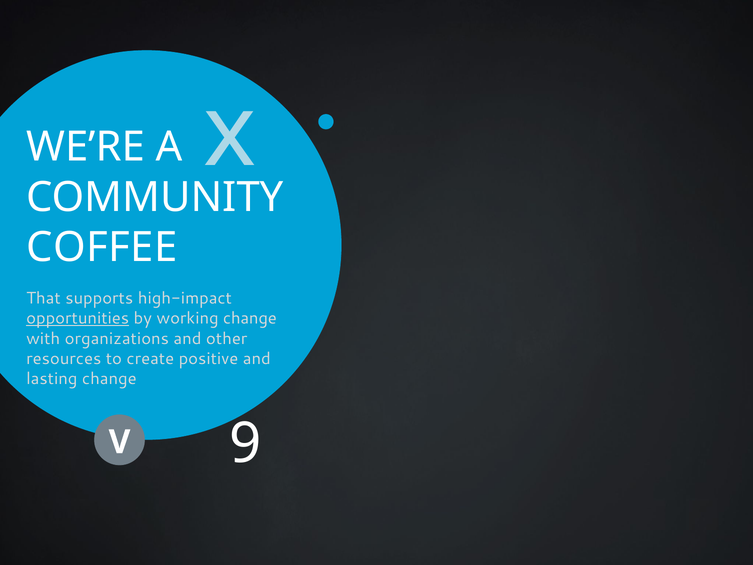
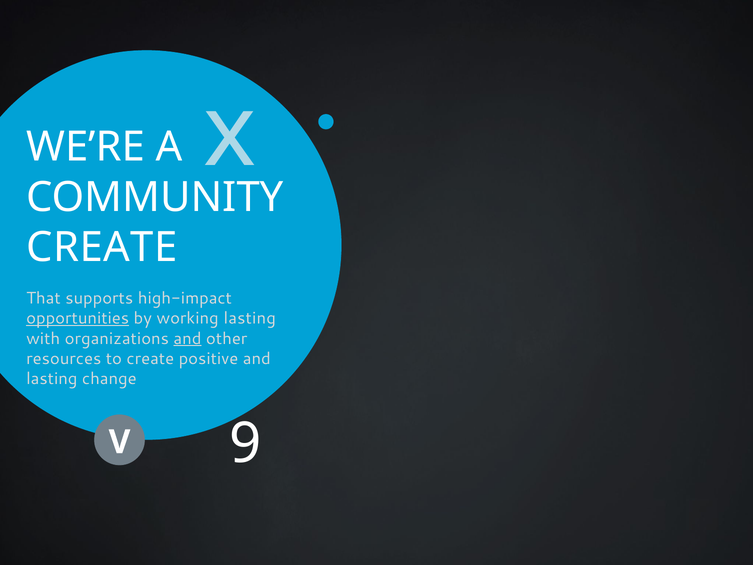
COFFEE at (102, 247): COFFEE -> CREATE
working change: change -> lasting
and at (187, 338) underline: none -> present
